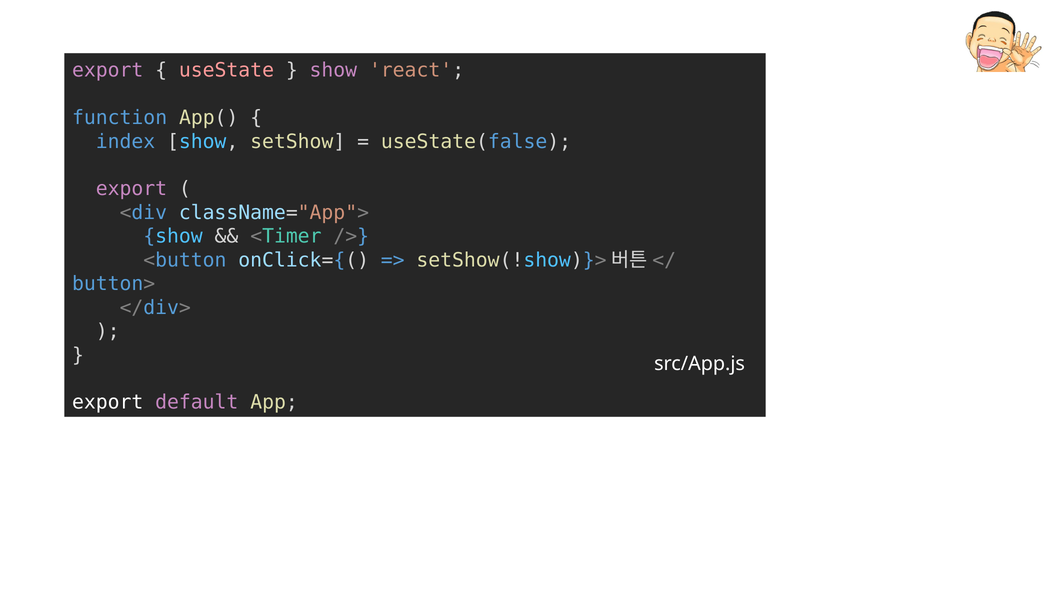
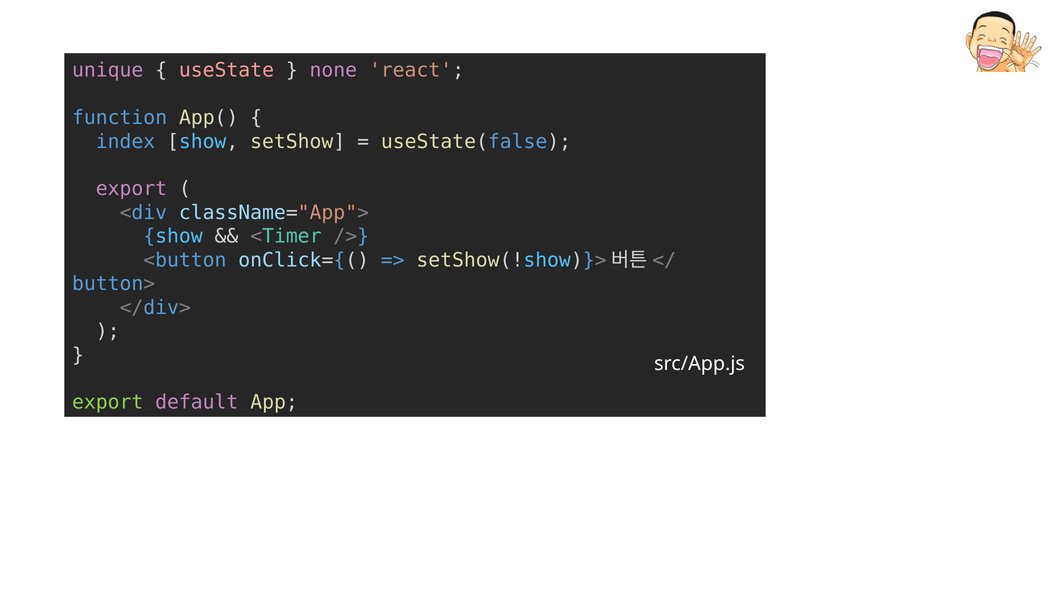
export at (108, 70): export -> unique
show at (333, 70): show -> none
export at (108, 402) colour: white -> light green
